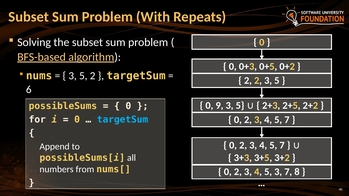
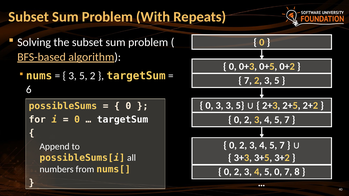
2 at (248, 81): 2 -> 7
0 9: 9 -> 3
targetSum at (123, 120) colour: light blue -> white
5 3: 3 -> 0
